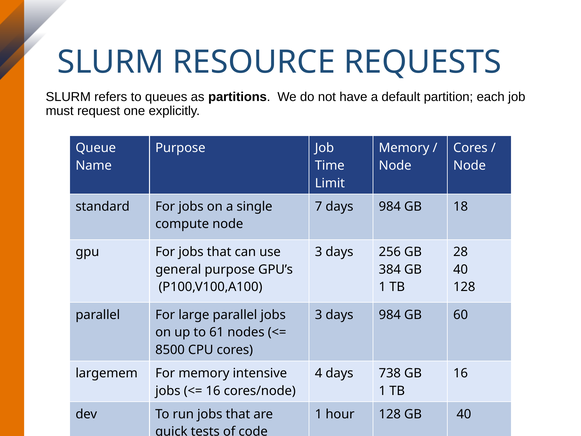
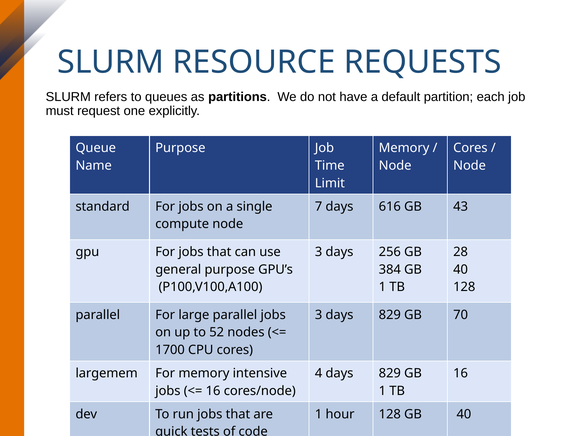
7 days 984: 984 -> 616
18: 18 -> 43
3 days 984: 984 -> 829
60: 60 -> 70
61: 61 -> 52
8500: 8500 -> 1700
4 days 738: 738 -> 829
